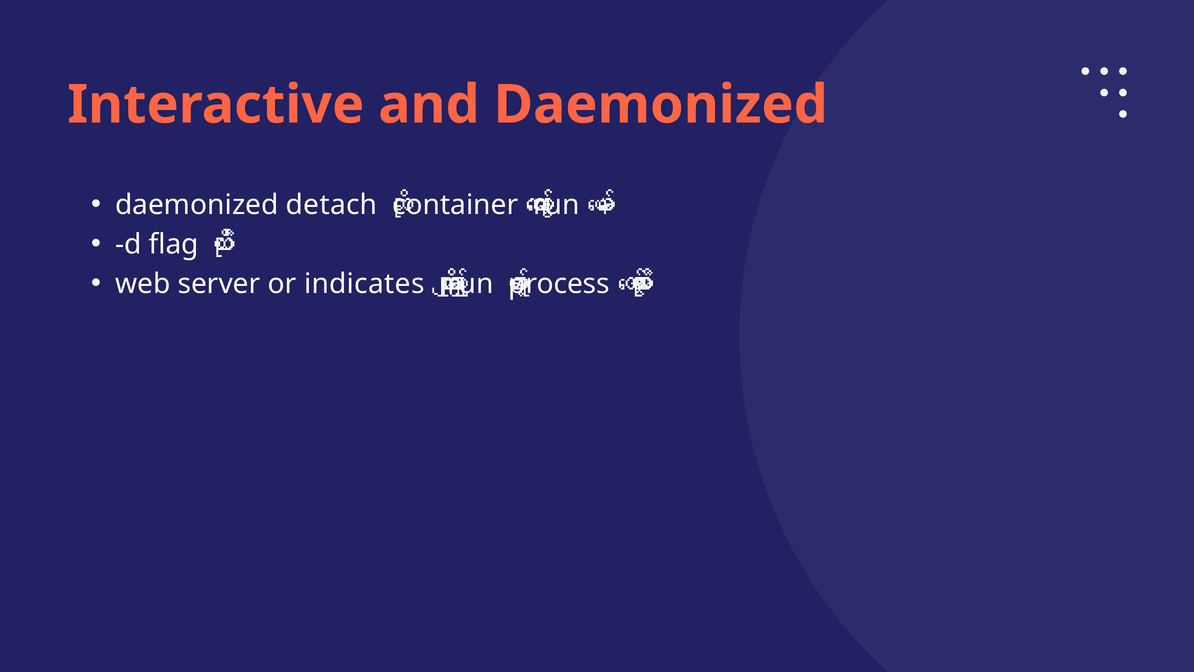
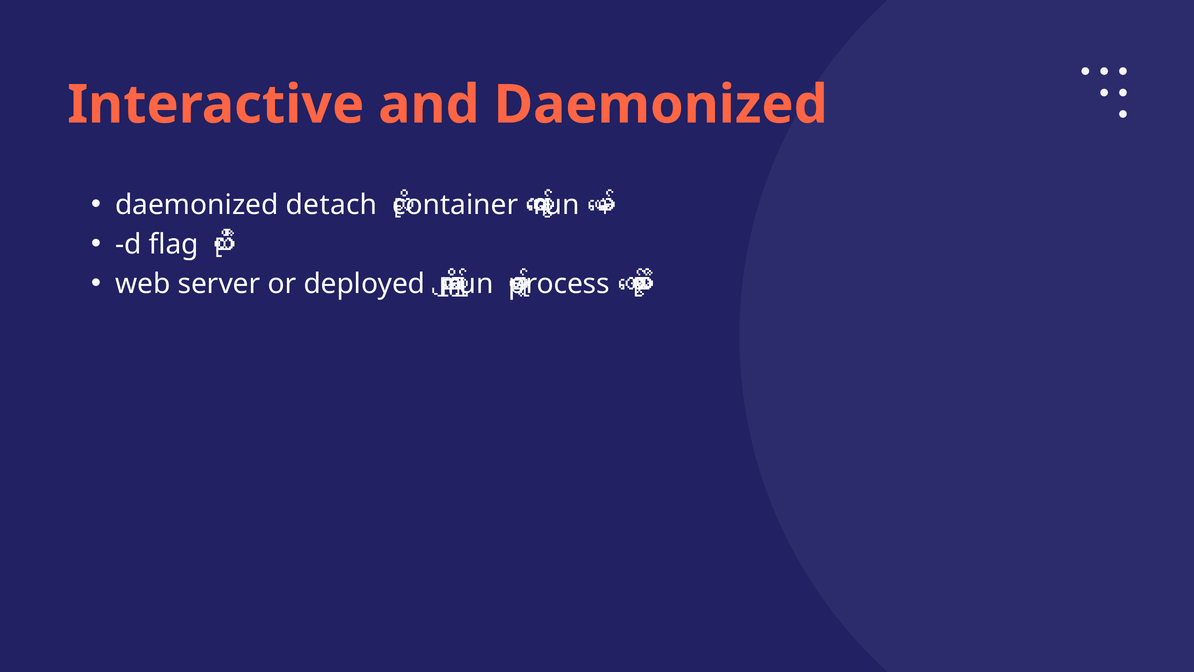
indicates: indicates -> deployed
